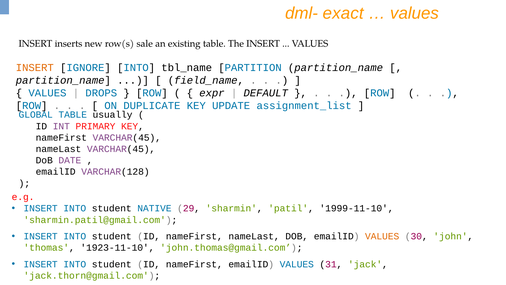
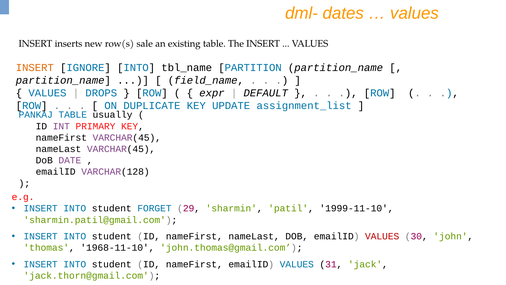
exact: exact -> dates
GLOBAL: GLOBAL -> PANKAJ
NATIVE: NATIVE -> FORGET
VALUES at (382, 236) colour: orange -> red
1923-11-10: 1923-11-10 -> 1968-11-10
